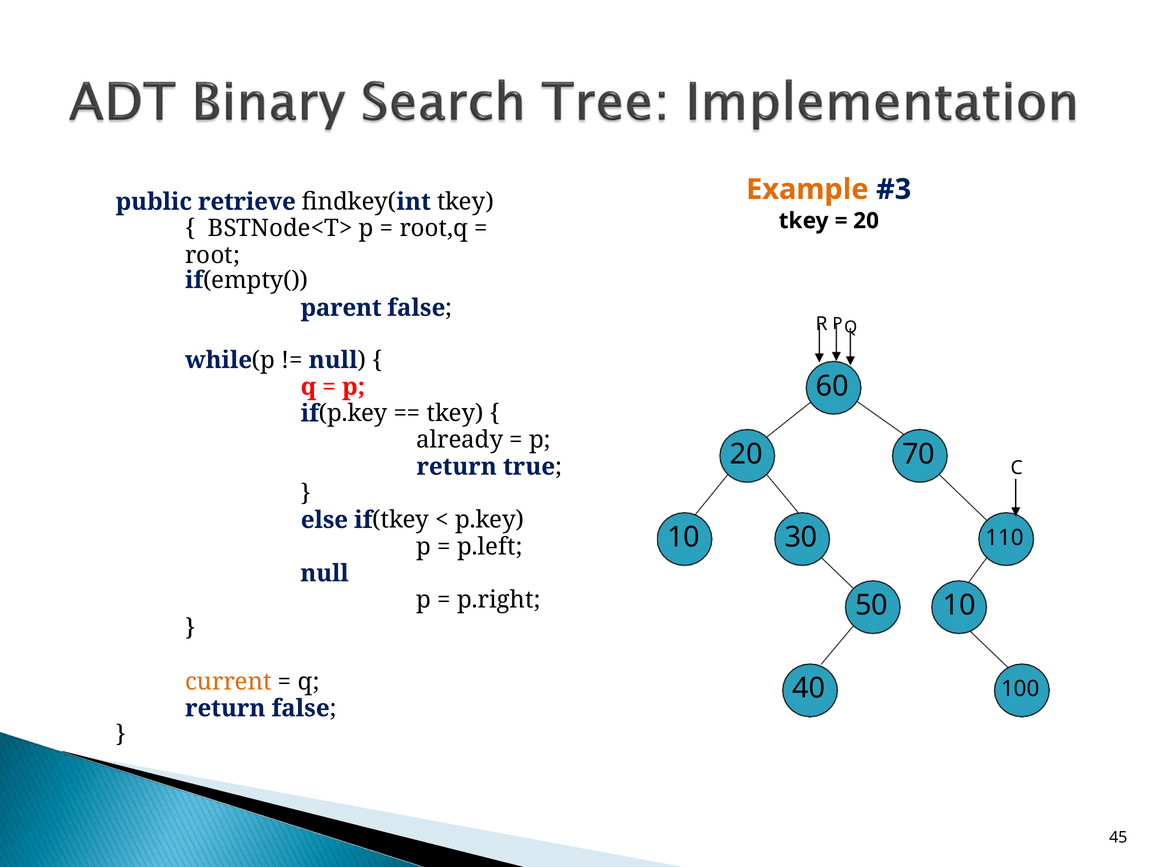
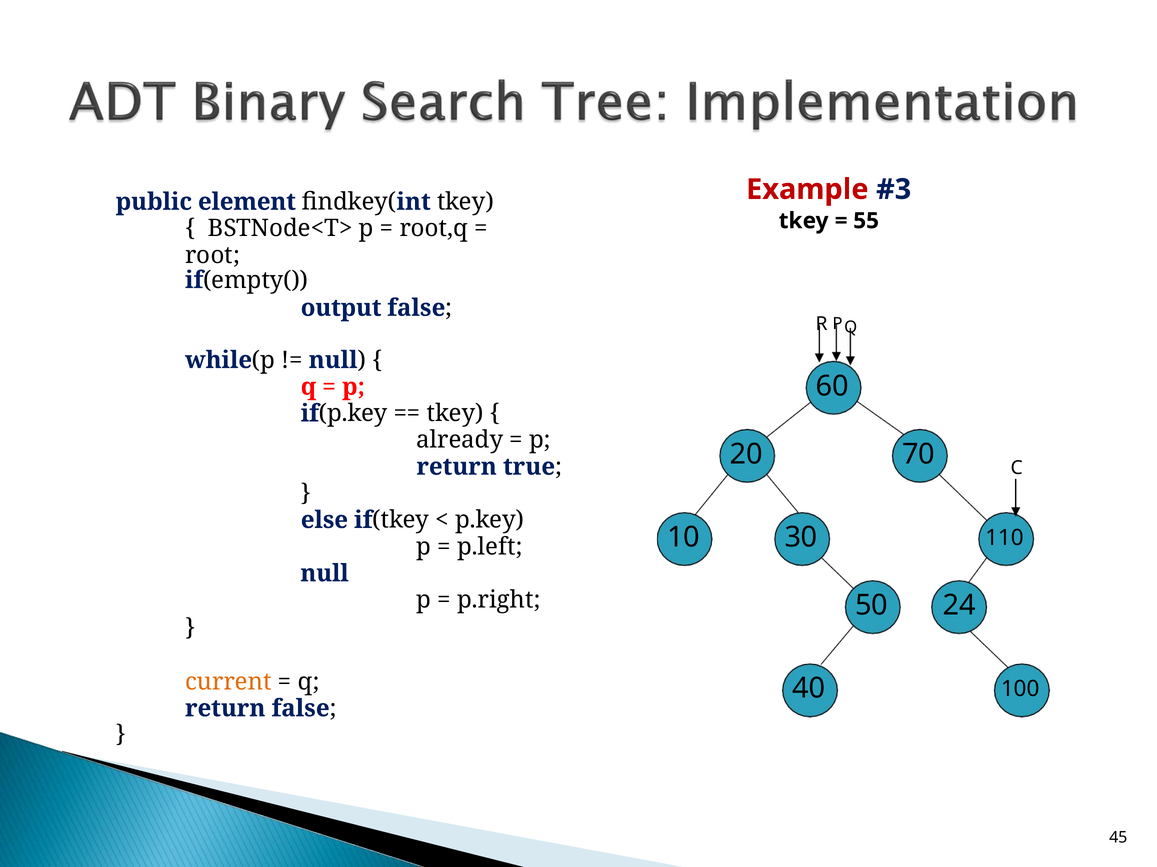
Example colour: orange -> red
retrieve: retrieve -> element
20 at (866, 221): 20 -> 55
parent: parent -> output
50 10: 10 -> 24
